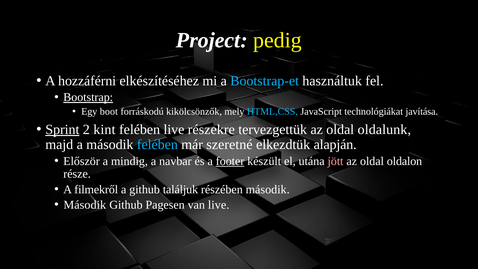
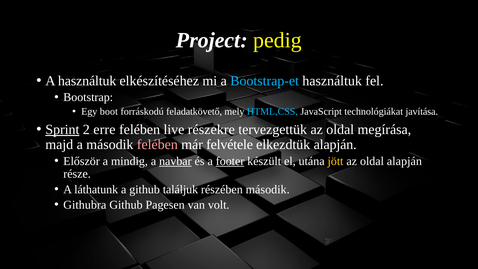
A hozzáférni: hozzáférni -> használtuk
Bootstrap underline: present -> none
kikölcsönzők: kikölcsönzők -> feladatkövető
kint: kint -> erre
oldalunk: oldalunk -> megírása
felében at (157, 145) colour: light blue -> pink
szeretné: szeretné -> felvétele
navbar underline: none -> present
jött colour: pink -> yellow
oldal oldalon: oldalon -> alapján
filmekről: filmekről -> láthatunk
Második at (85, 205): Második -> Githubra
van live: live -> volt
